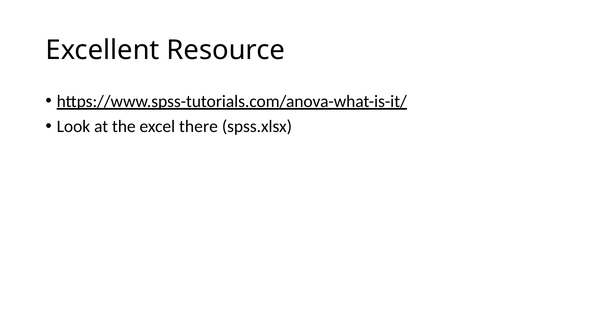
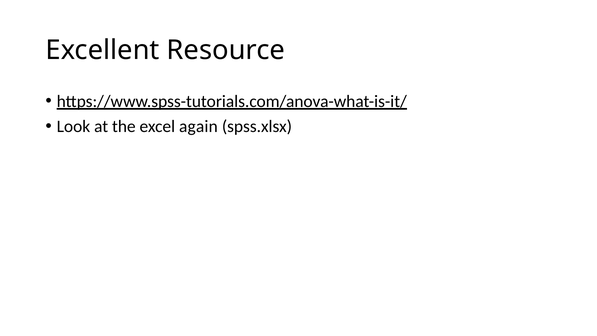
there: there -> again
